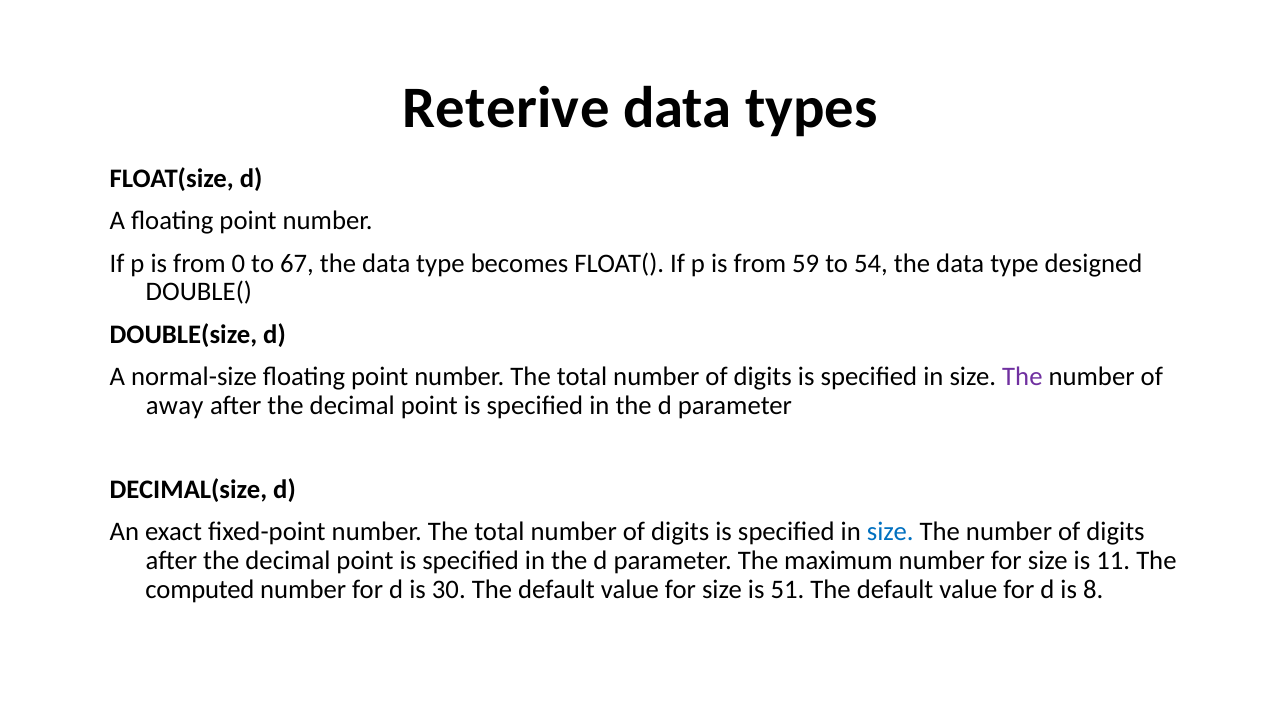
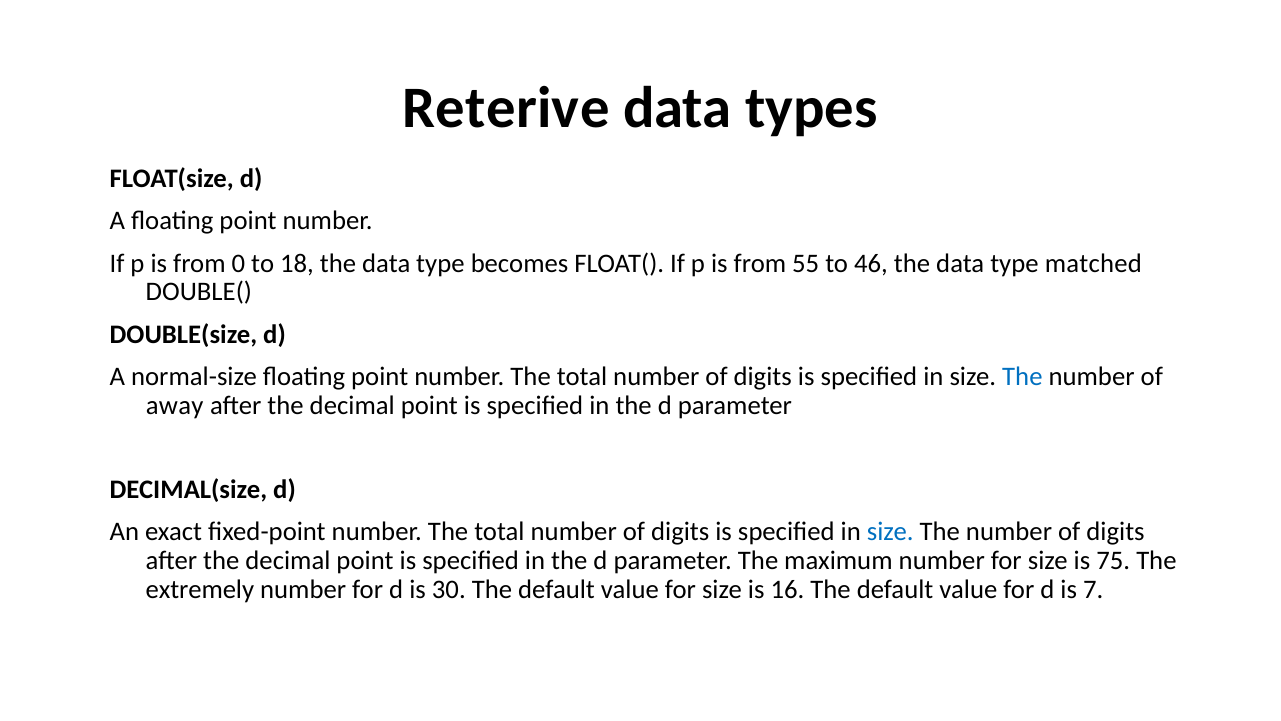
67: 67 -> 18
59: 59 -> 55
54: 54 -> 46
designed: designed -> matched
The at (1022, 376) colour: purple -> blue
11: 11 -> 75
computed: computed -> extremely
51: 51 -> 16
8: 8 -> 7
